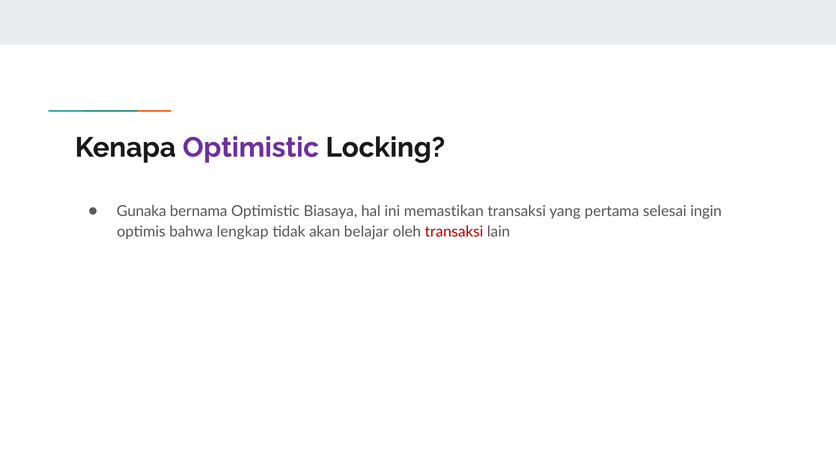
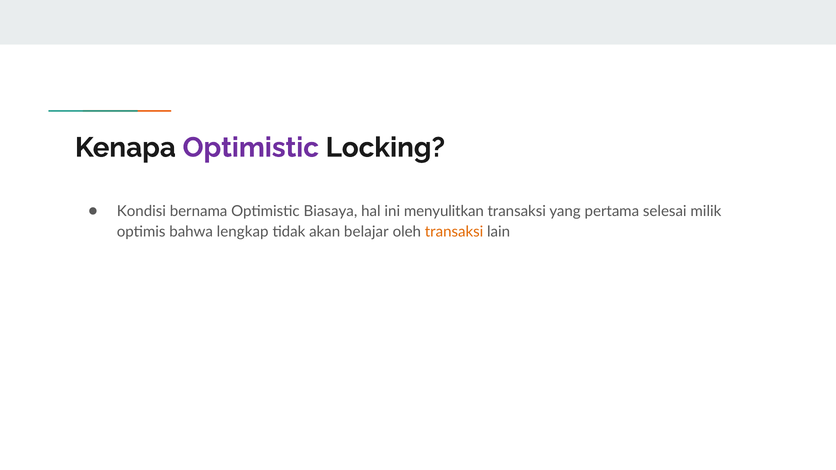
Gunaka: Gunaka -> Kondisi
memastikan: memastikan -> menyulitkan
ingin: ingin -> milik
transaksi at (454, 232) colour: red -> orange
